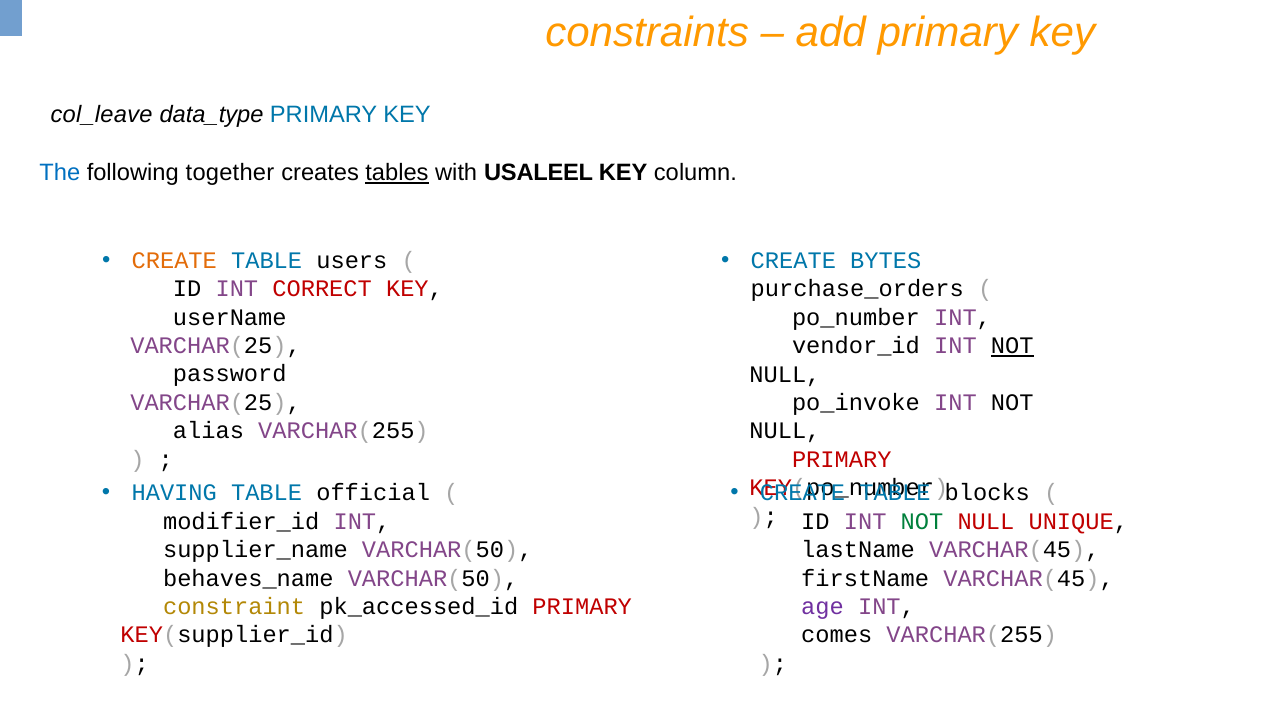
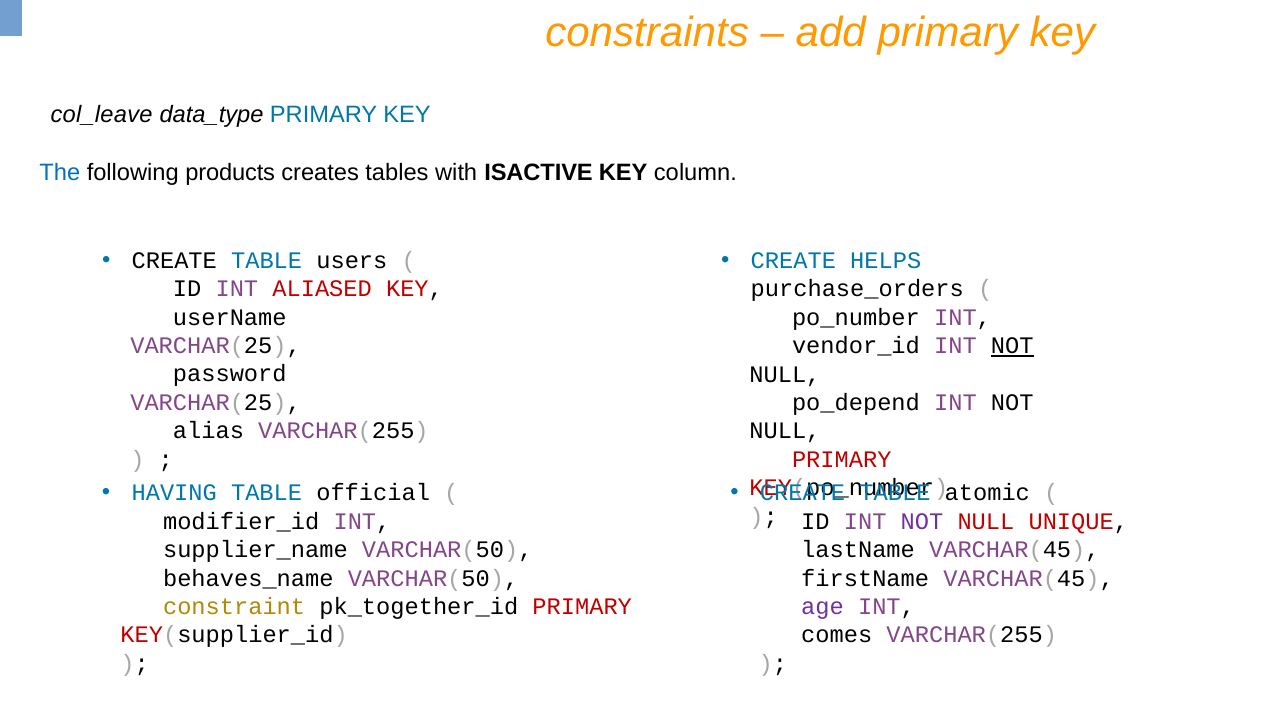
together: together -> products
tables underline: present -> none
USALEEL: USALEEL -> ISACTIVE
CREATE at (174, 261) colour: orange -> black
BYTES: BYTES -> HELPS
CORRECT: CORRECT -> ALIASED
po_invoke: po_invoke -> po_depend
blocks: blocks -> atomic
NOT at (922, 522) colour: green -> purple
pk_accessed_id: pk_accessed_id -> pk_together_id
